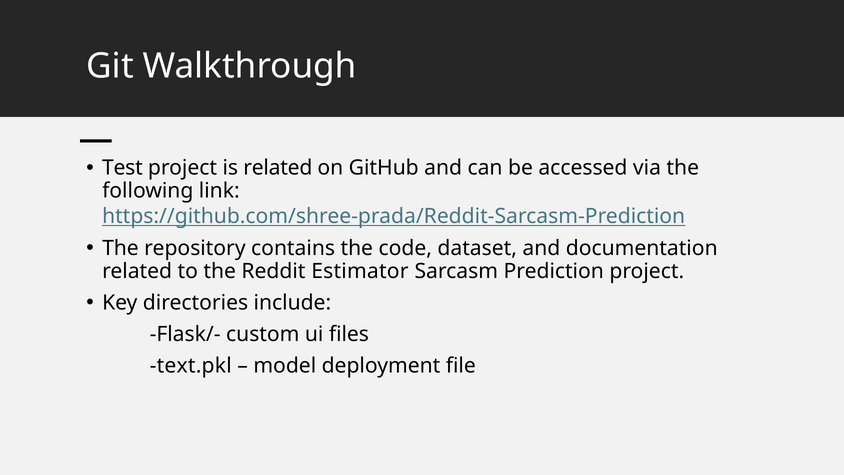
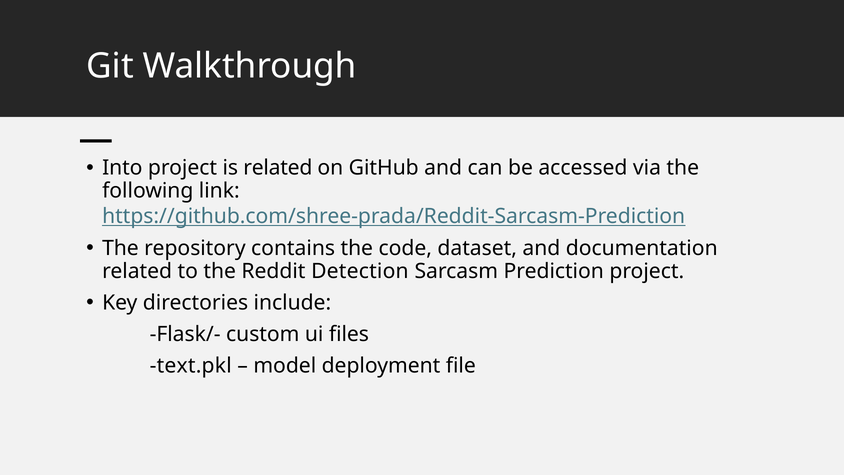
Test: Test -> Into
Estimator: Estimator -> Detection
